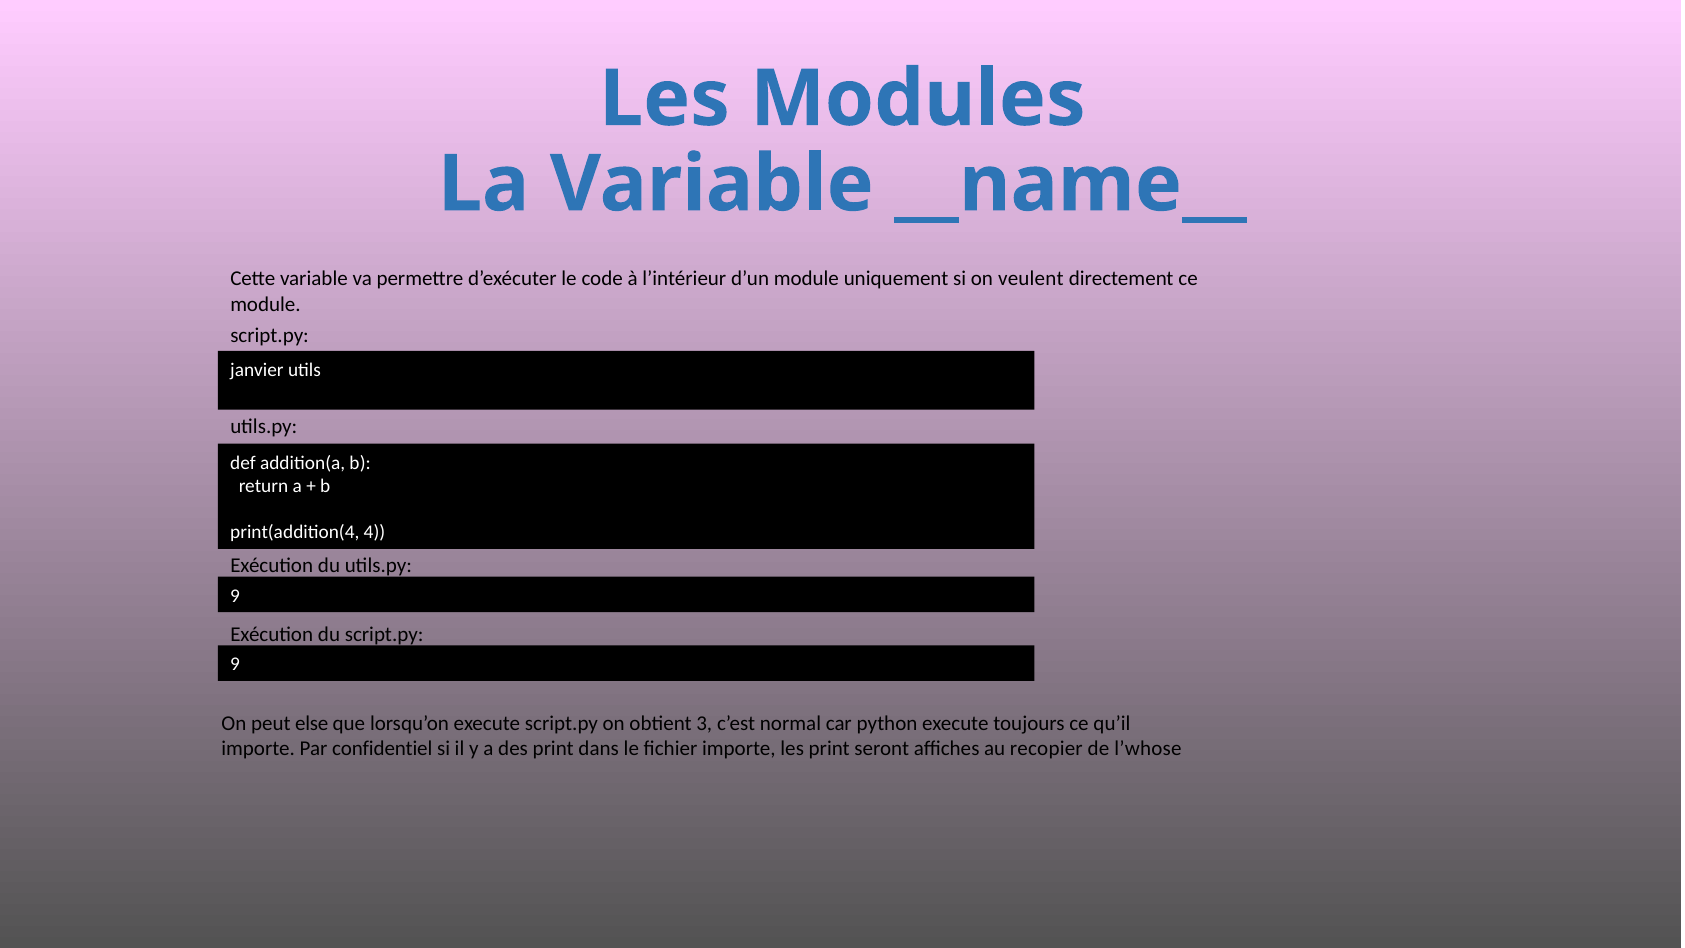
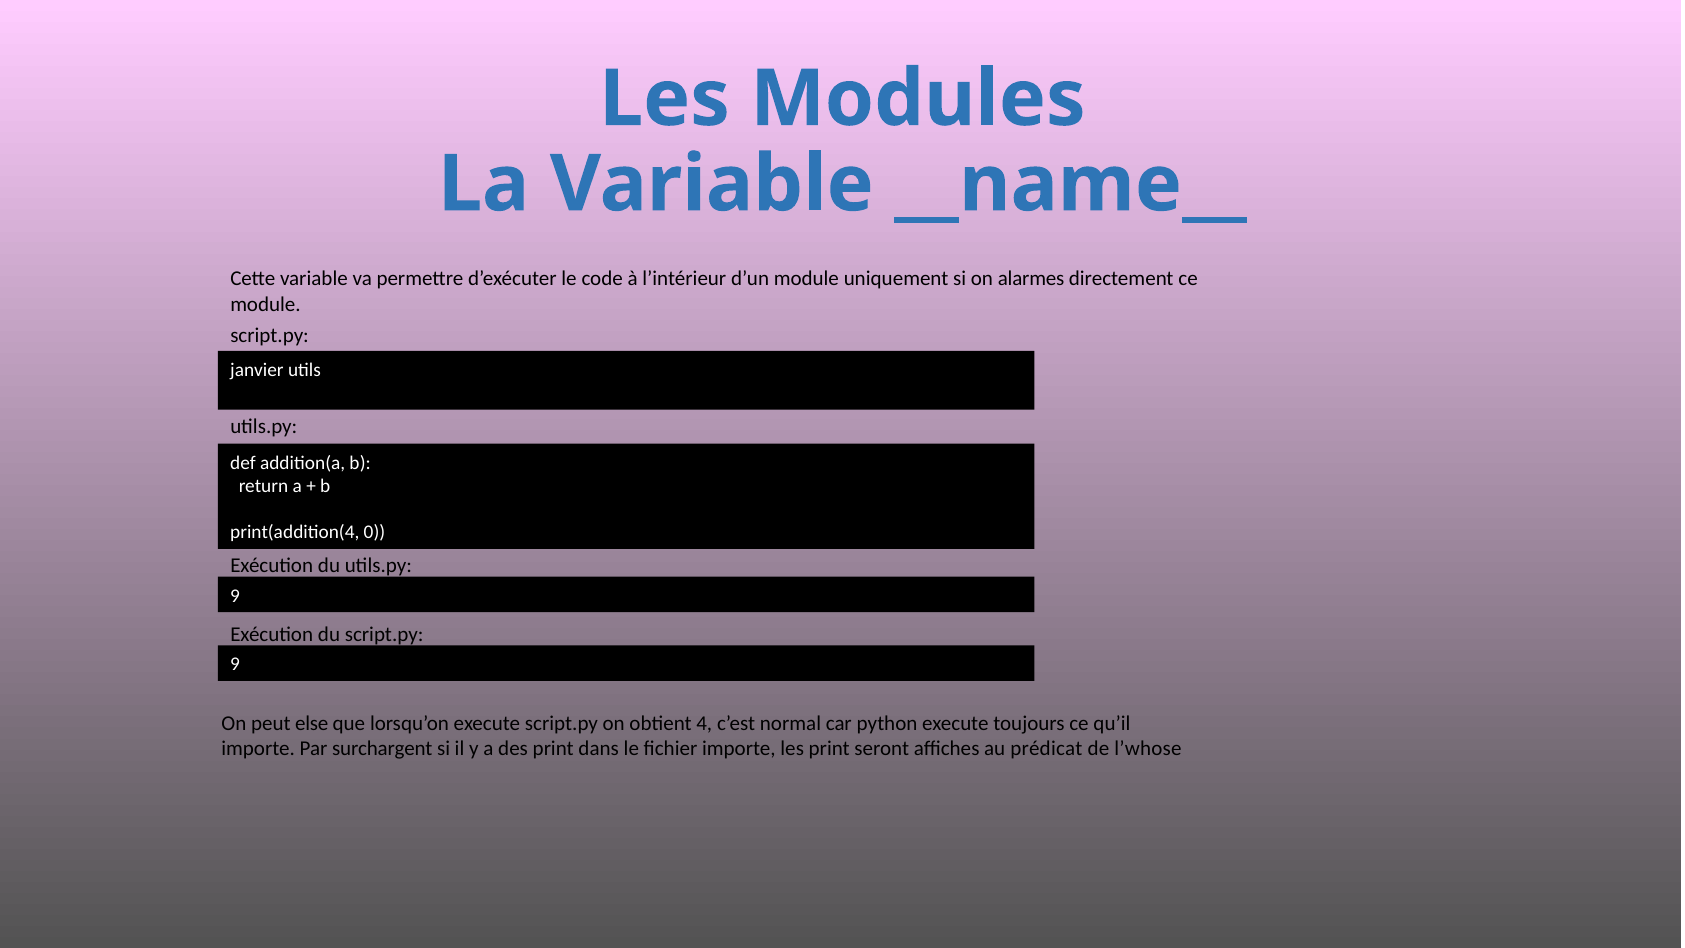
veulent: veulent -> alarmes
4: 4 -> 0
3: 3 -> 4
confidentiel: confidentiel -> surchargent
recopier: recopier -> prédicat
